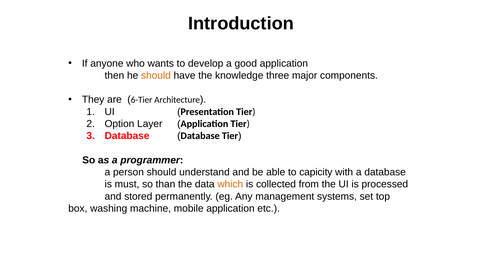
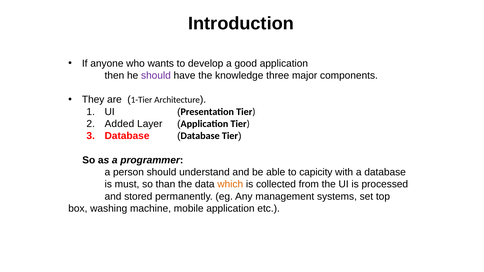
should at (156, 76) colour: orange -> purple
6-Tier: 6-Tier -> 1-Tier
Option: Option -> Added
